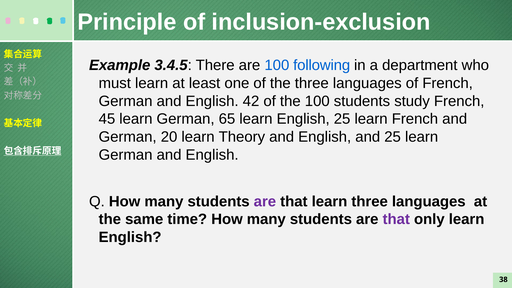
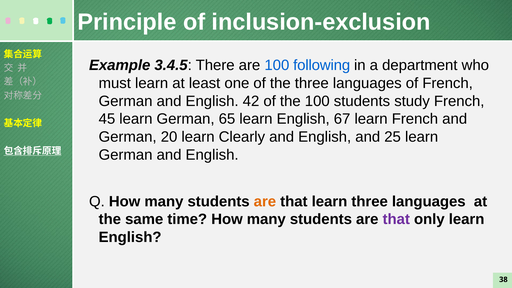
English 25: 25 -> 67
Theory: Theory -> Clearly
are at (265, 201) colour: purple -> orange
